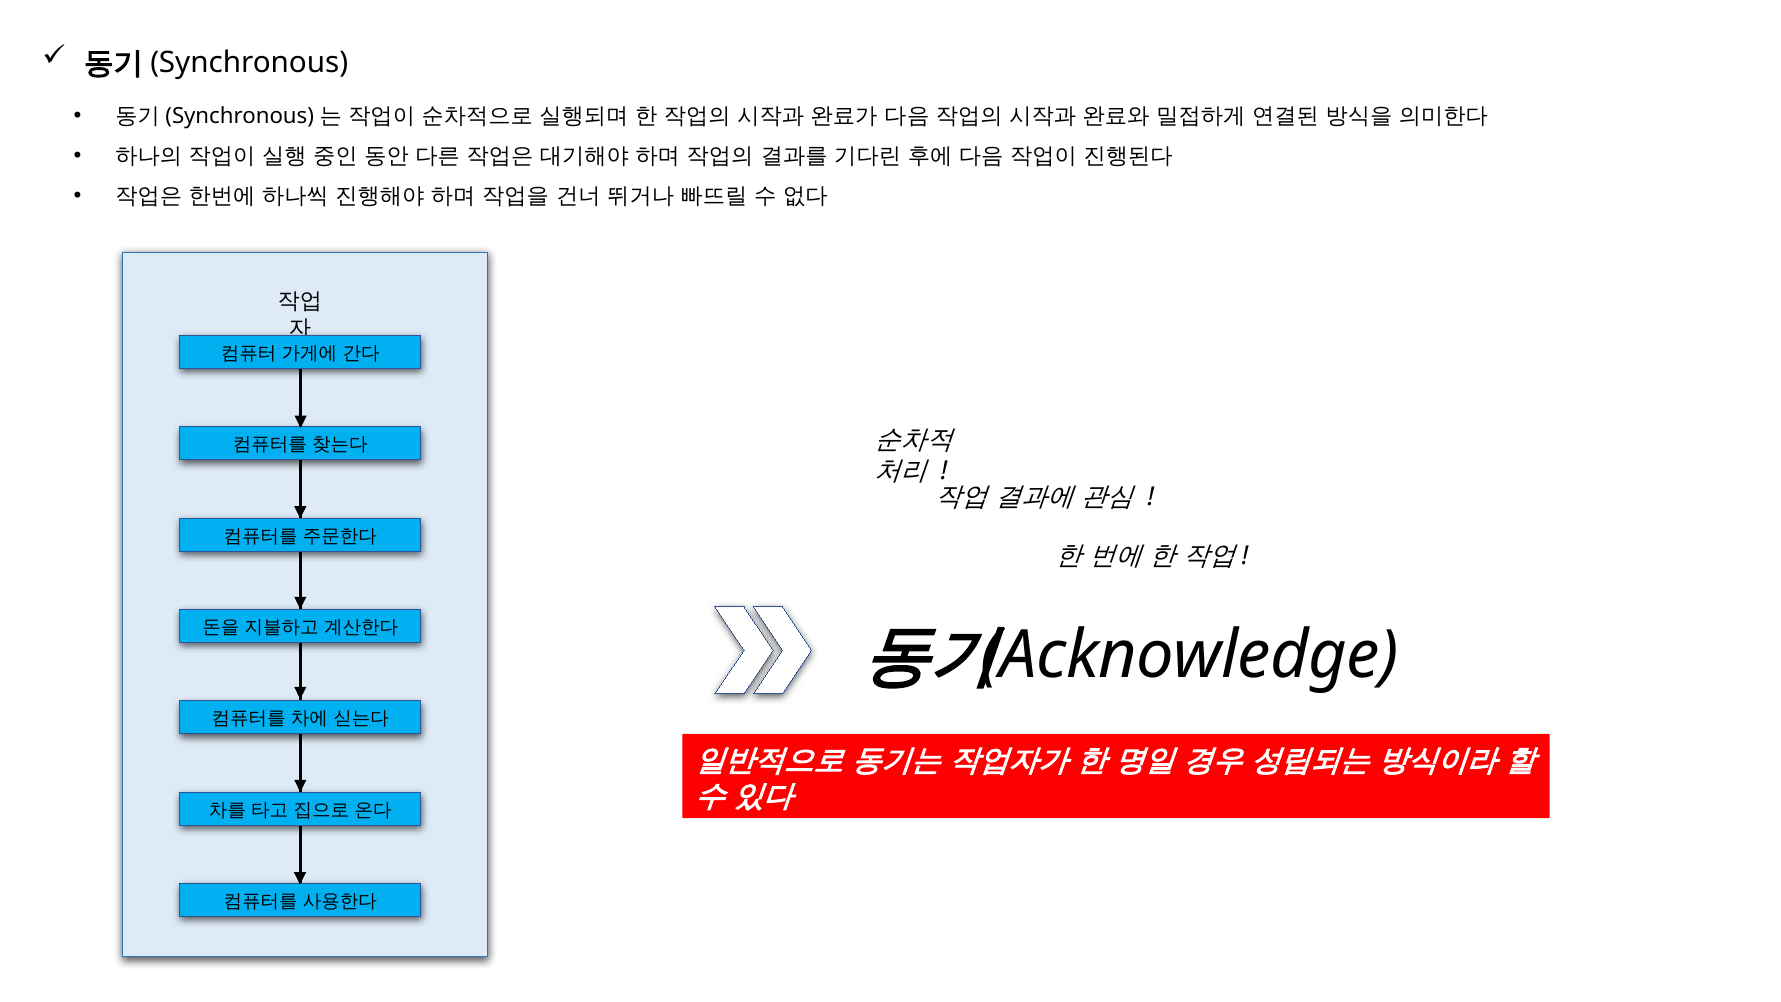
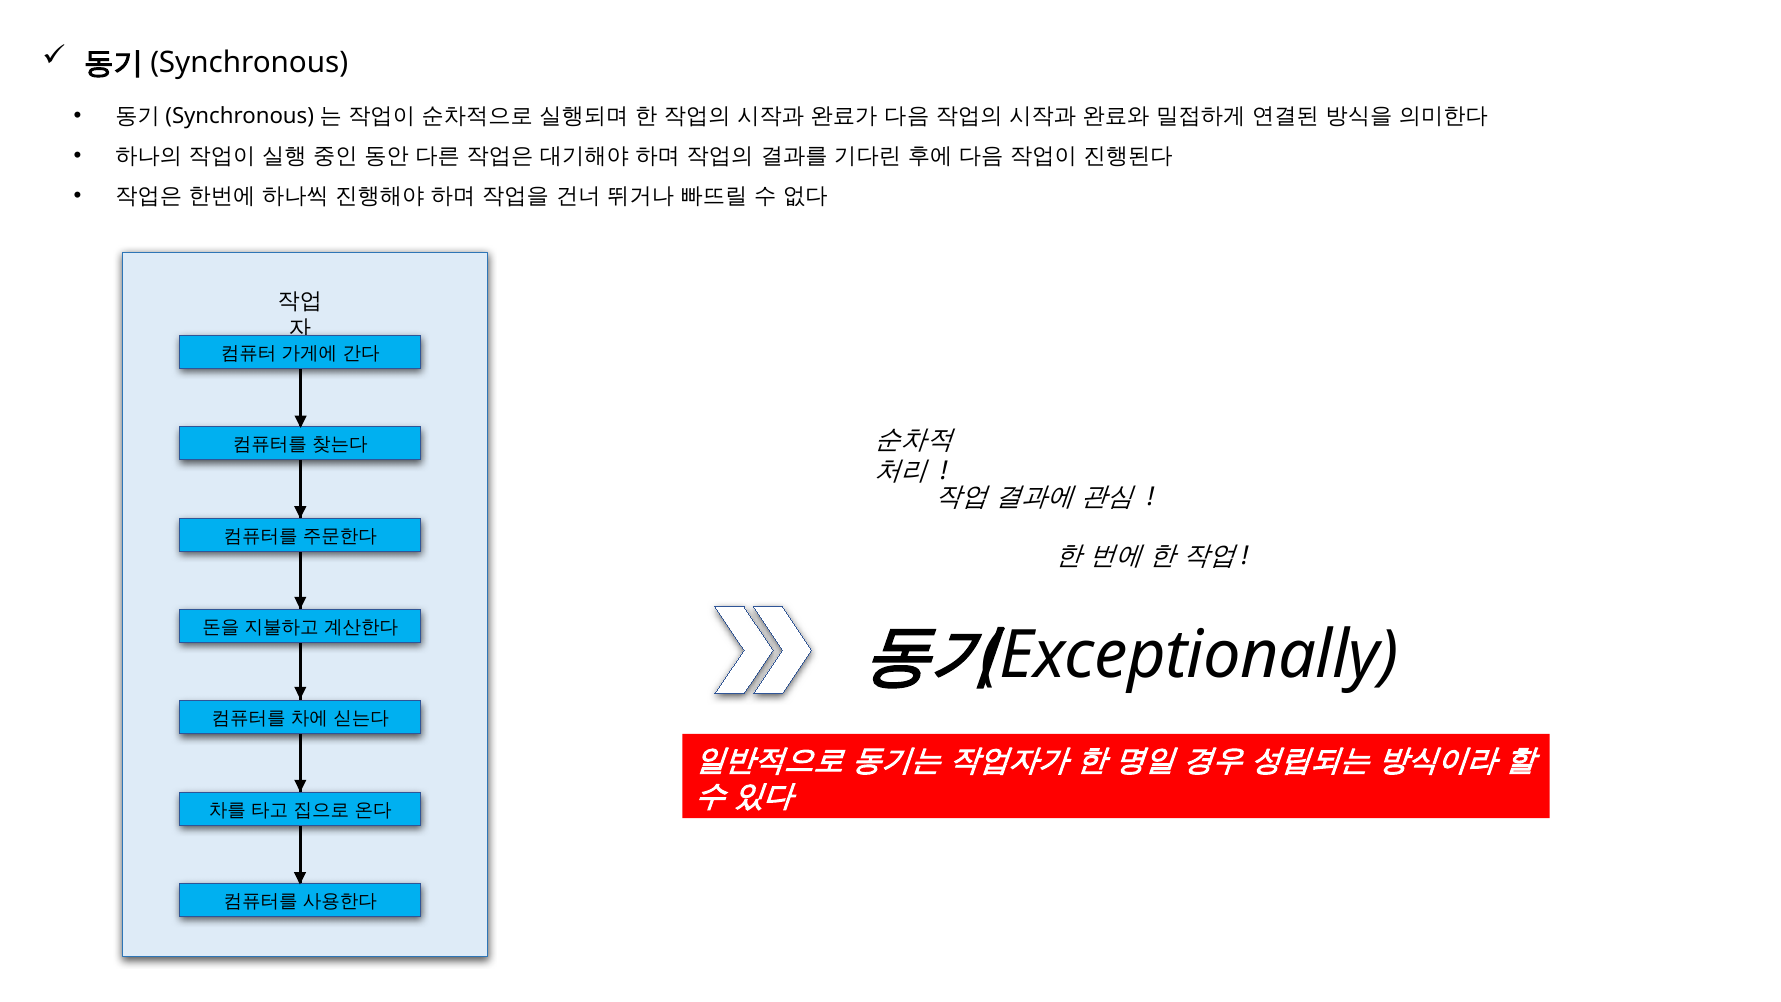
Acknowledge: Acknowledge -> Exceptionally
